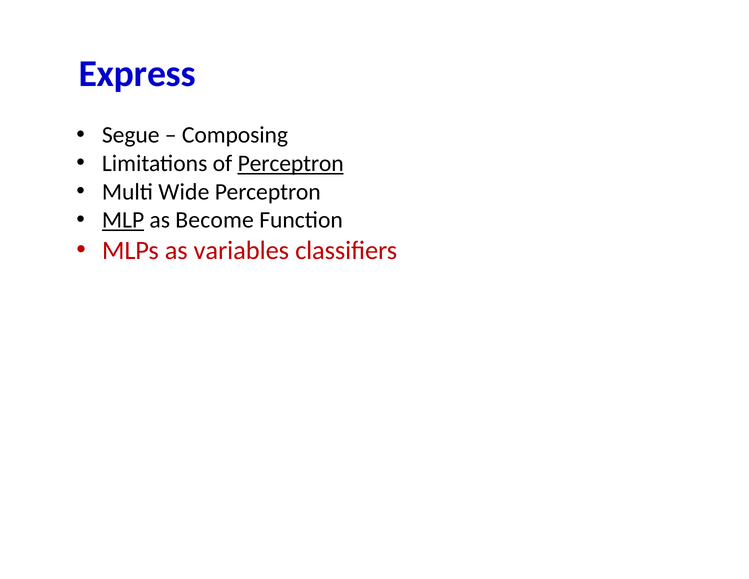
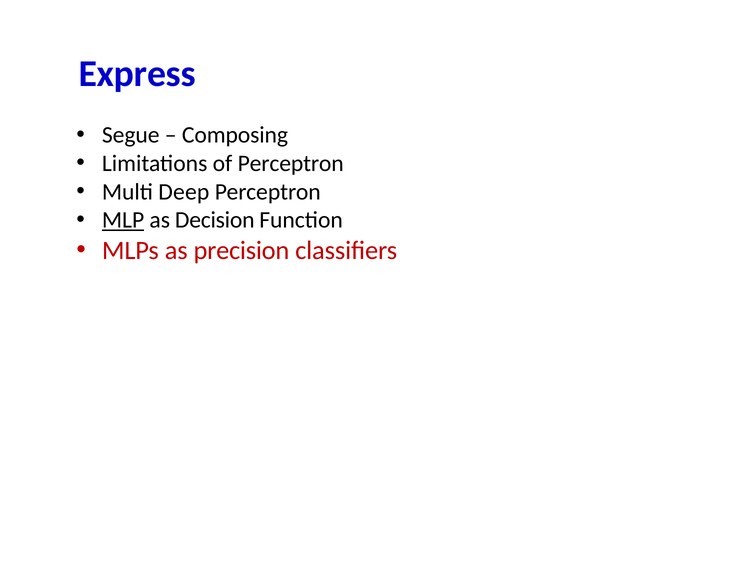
Perceptron at (291, 163) underline: present -> none
Wide: Wide -> Deep
Become: Become -> Decision
variables: variables -> precision
